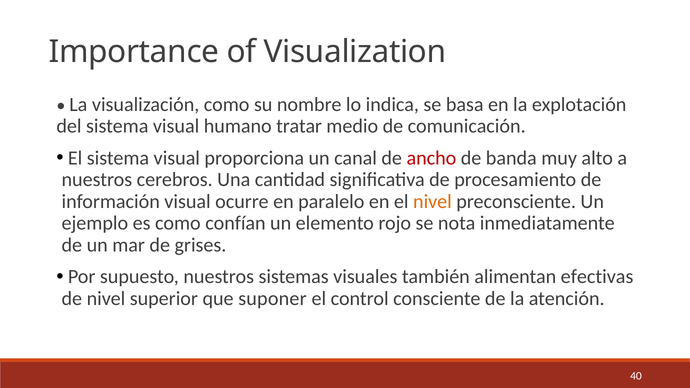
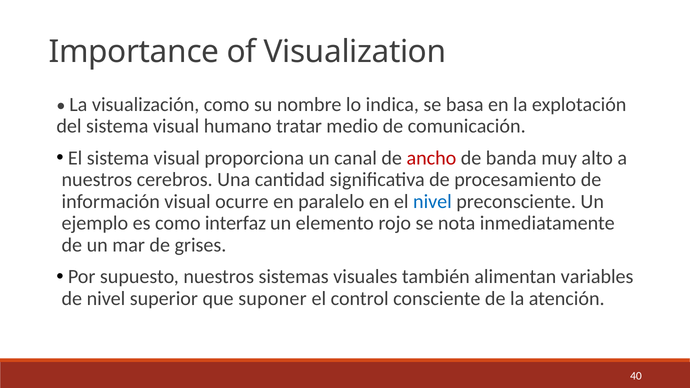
nivel at (432, 202) colour: orange -> blue
confían: confían -> interfaz
efectivas: efectivas -> variables
